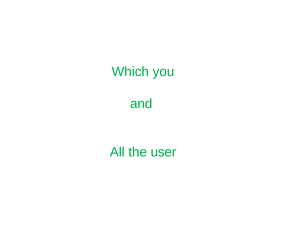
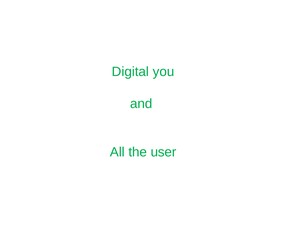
Which: Which -> Digital
